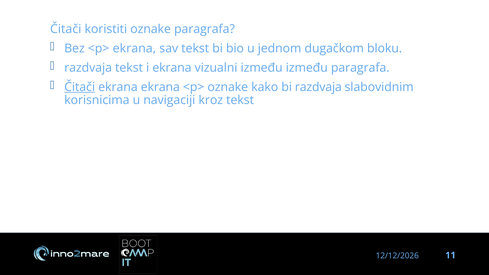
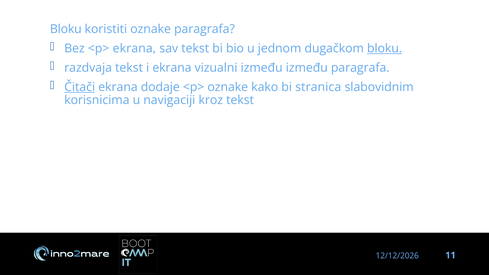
Čitači at (66, 29): Čitači -> Bloku
bloku at (385, 48) underline: none -> present
ekrana ekrana: ekrana -> dodaje
bi razdvaja: razdvaja -> stranica
